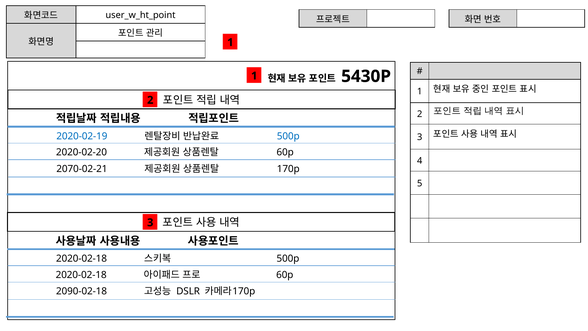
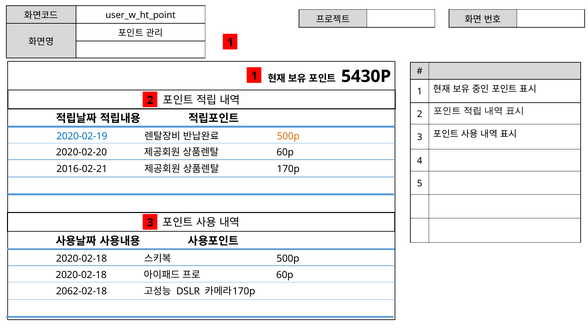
500p at (288, 136) colour: blue -> orange
2070-02-21: 2070-02-21 -> 2016-02-21
2090-02-18: 2090-02-18 -> 2062-02-18
